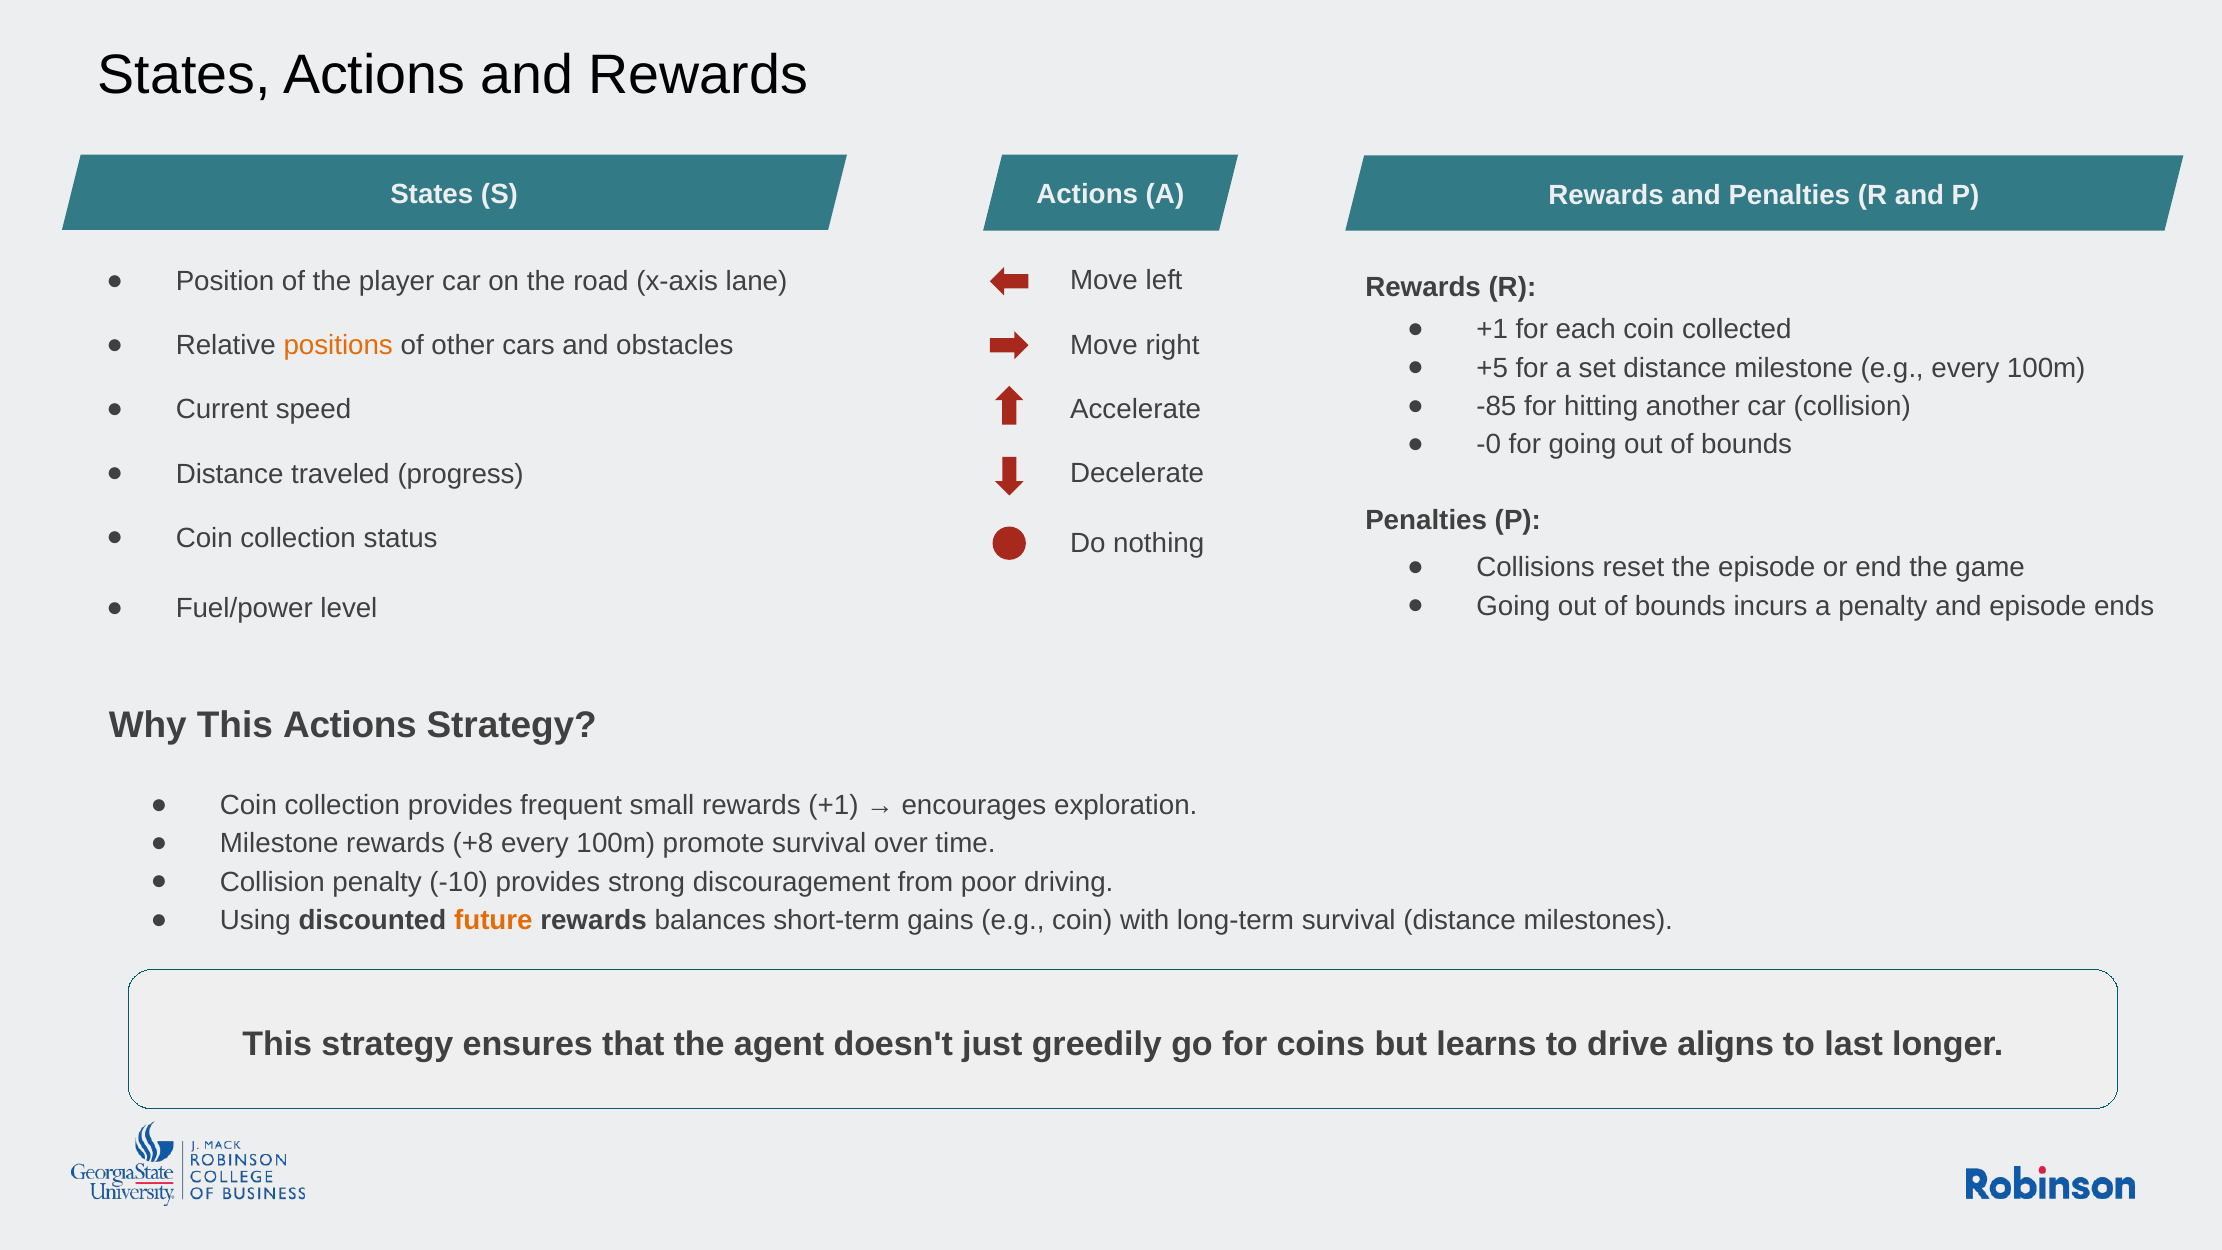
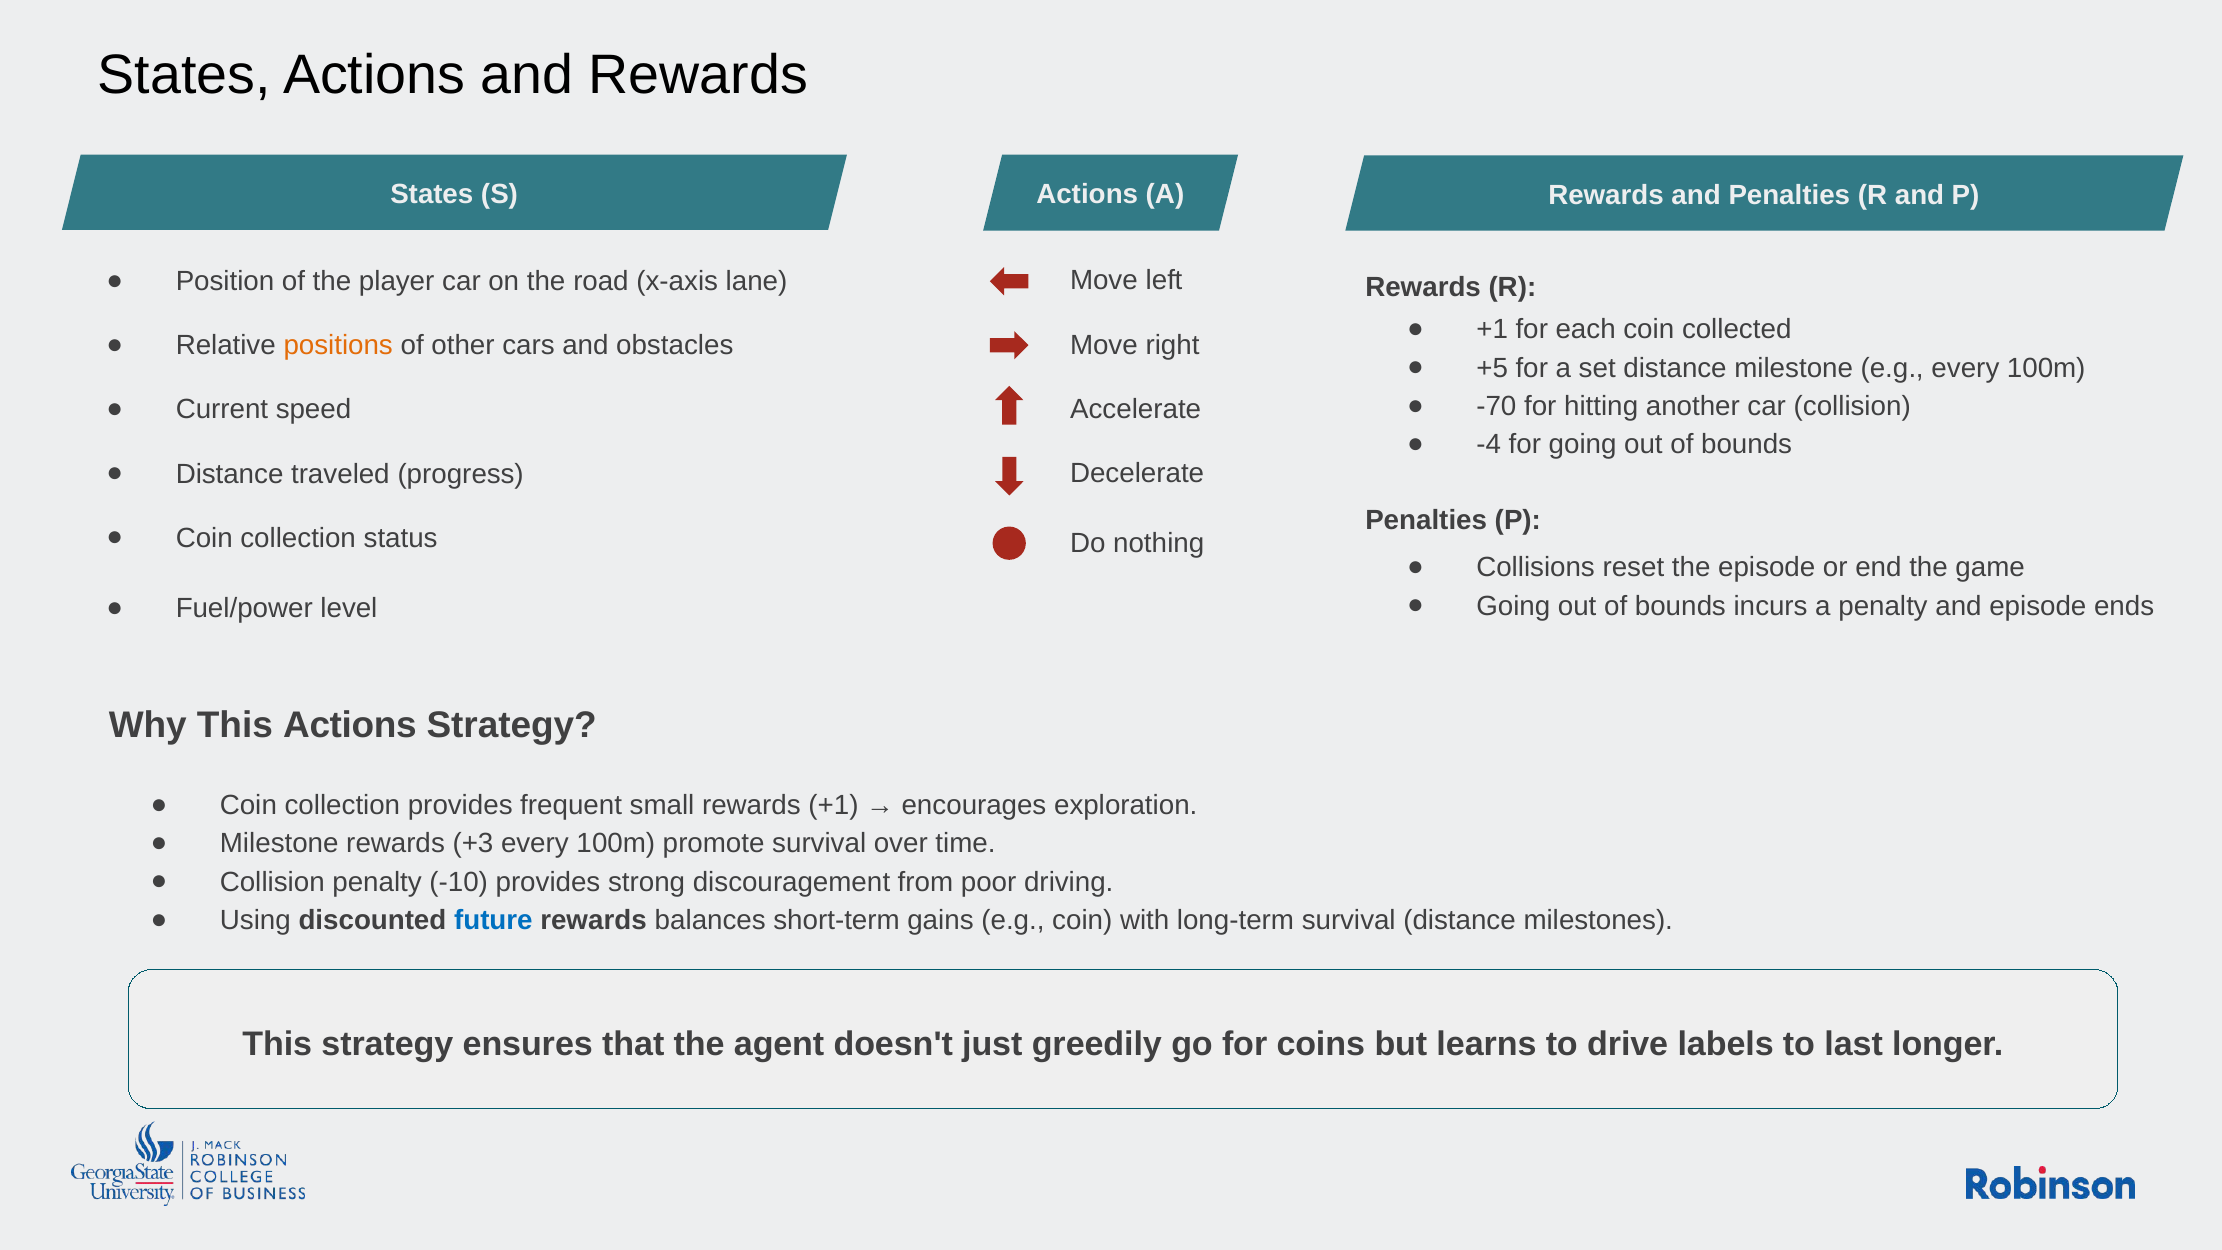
-85: -85 -> -70
-0: -0 -> -4
+8: +8 -> +3
future colour: orange -> blue
aligns: aligns -> labels
